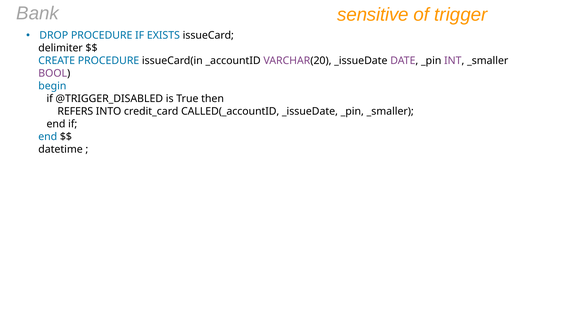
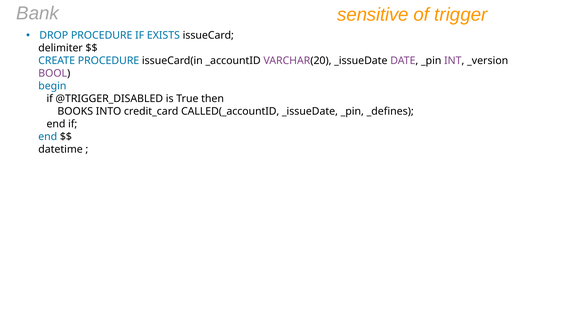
INT _smaller: _smaller -> _version
REFERS: REFERS -> BOOKS
_pin _smaller: _smaller -> _defines
